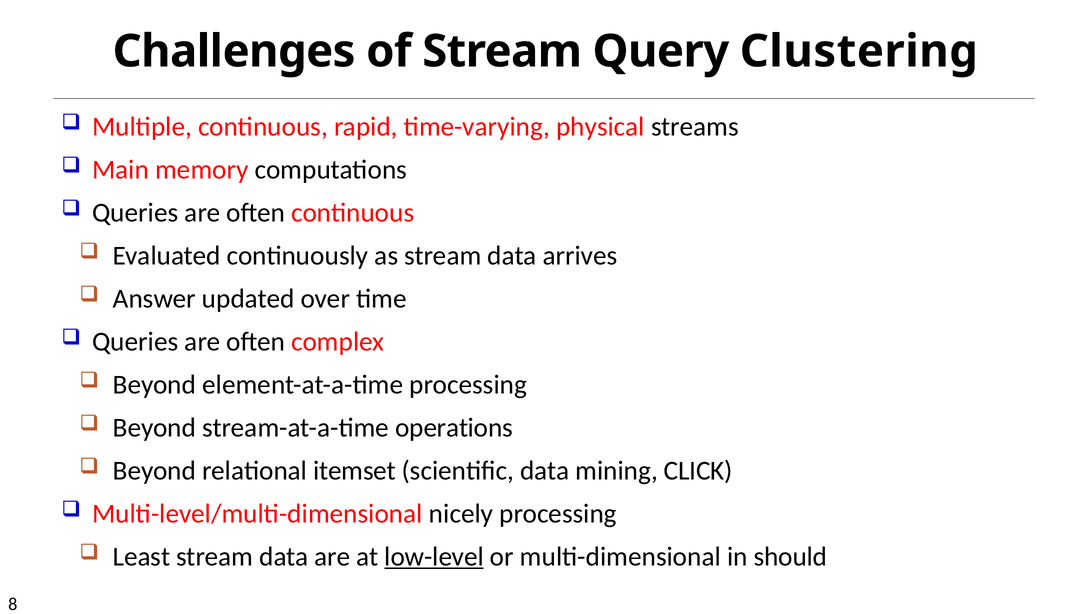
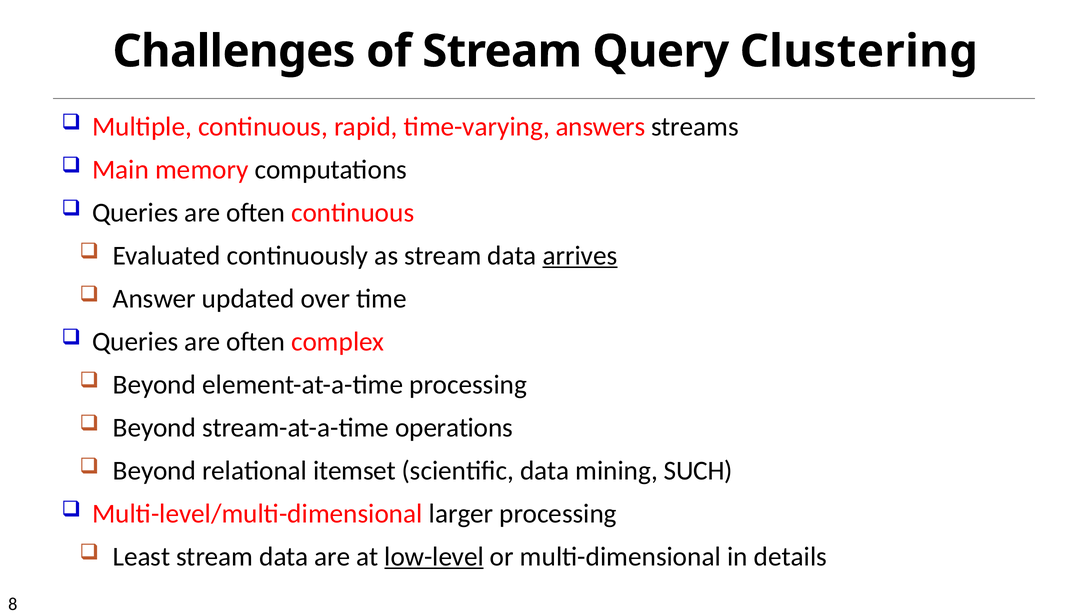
physical: physical -> answers
arrives underline: none -> present
CLICK: CLICK -> SUCH
nicely: nicely -> larger
should: should -> details
